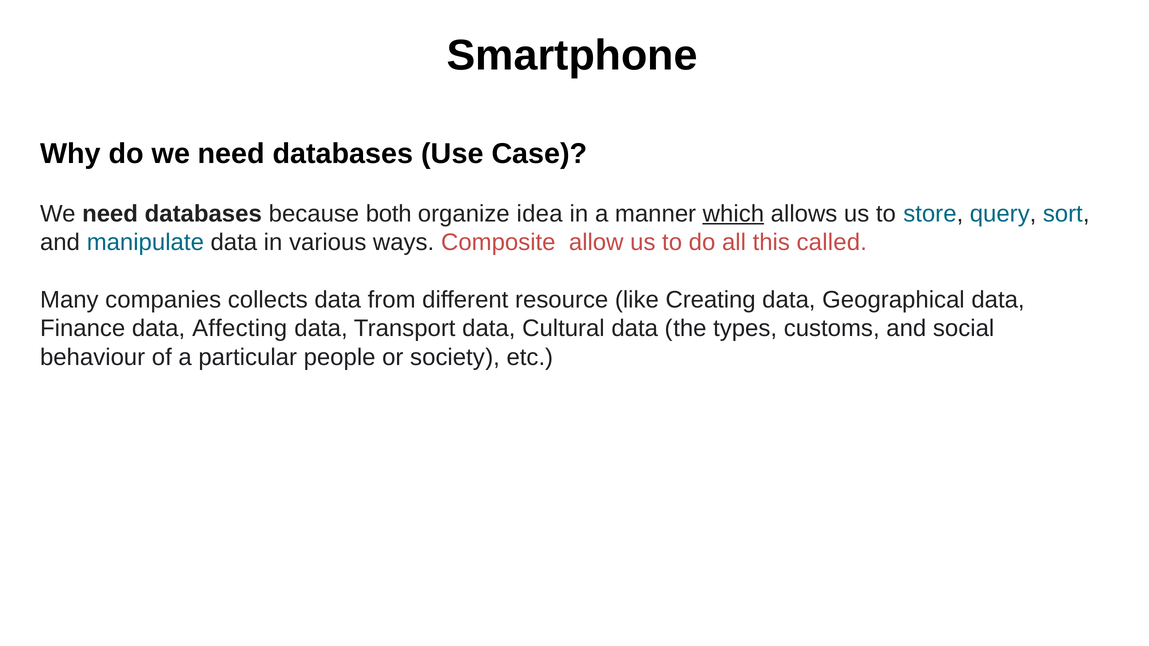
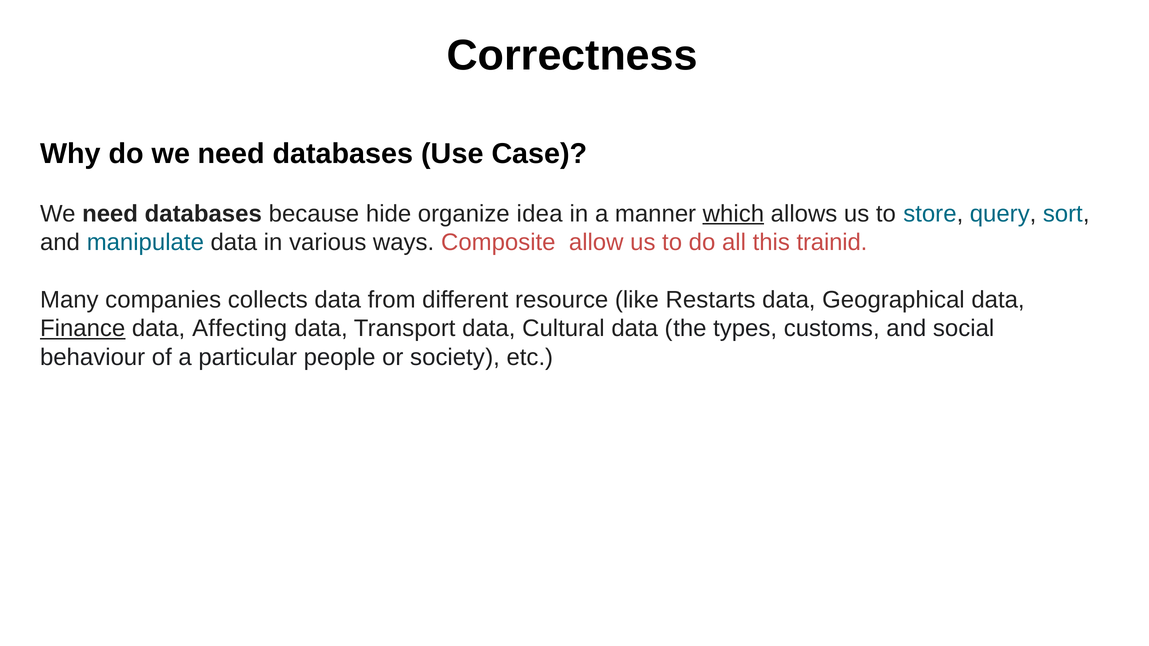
Smartphone: Smartphone -> Correctness
both: both -> hide
called: called -> trainid
Creating: Creating -> Restarts
Finance underline: none -> present
